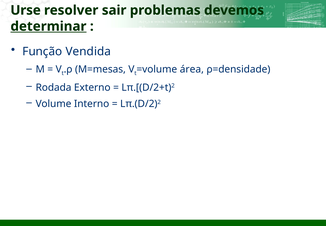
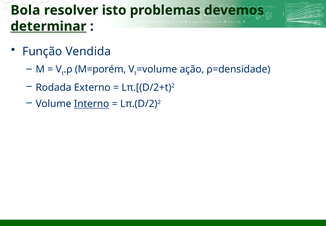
Urse: Urse -> Bola
sair: sair -> isto
M=mesas: M=mesas -> M=porém
área: área -> ação
Interno underline: none -> present
